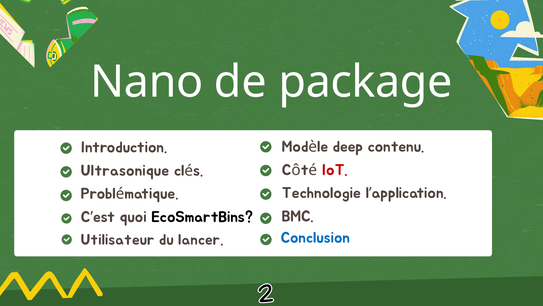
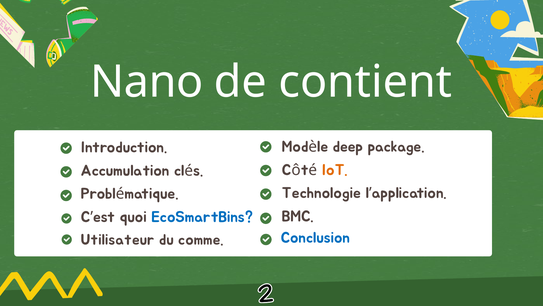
package: package -> contient
contenu: contenu -> package
IoT colour: red -> orange
Ultrasonique: Ultrasonique -> Accumulation
EcoSmartBins colour: black -> blue
lancer: lancer -> comme
